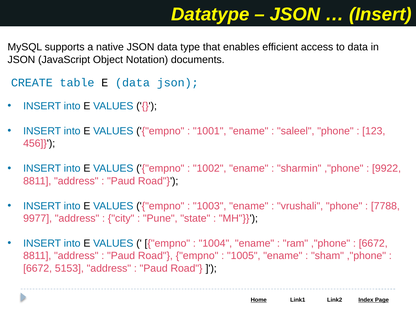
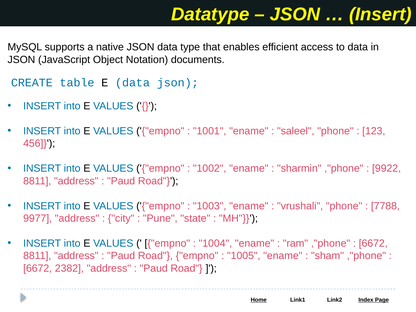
5153: 5153 -> 2382
